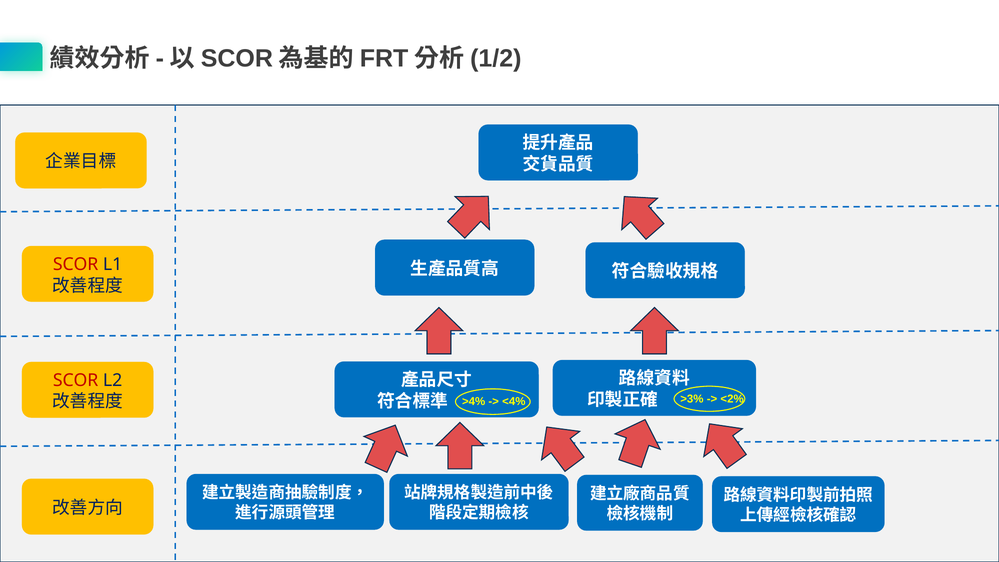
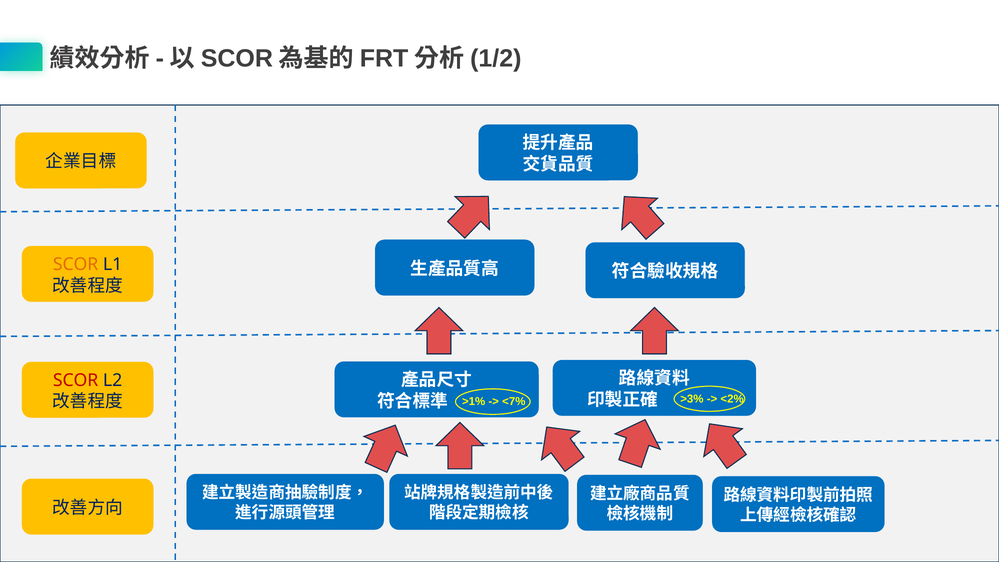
SCOR at (76, 264) colour: red -> orange
>4%: >4% -> >1%
<4%: <4% -> <7%
